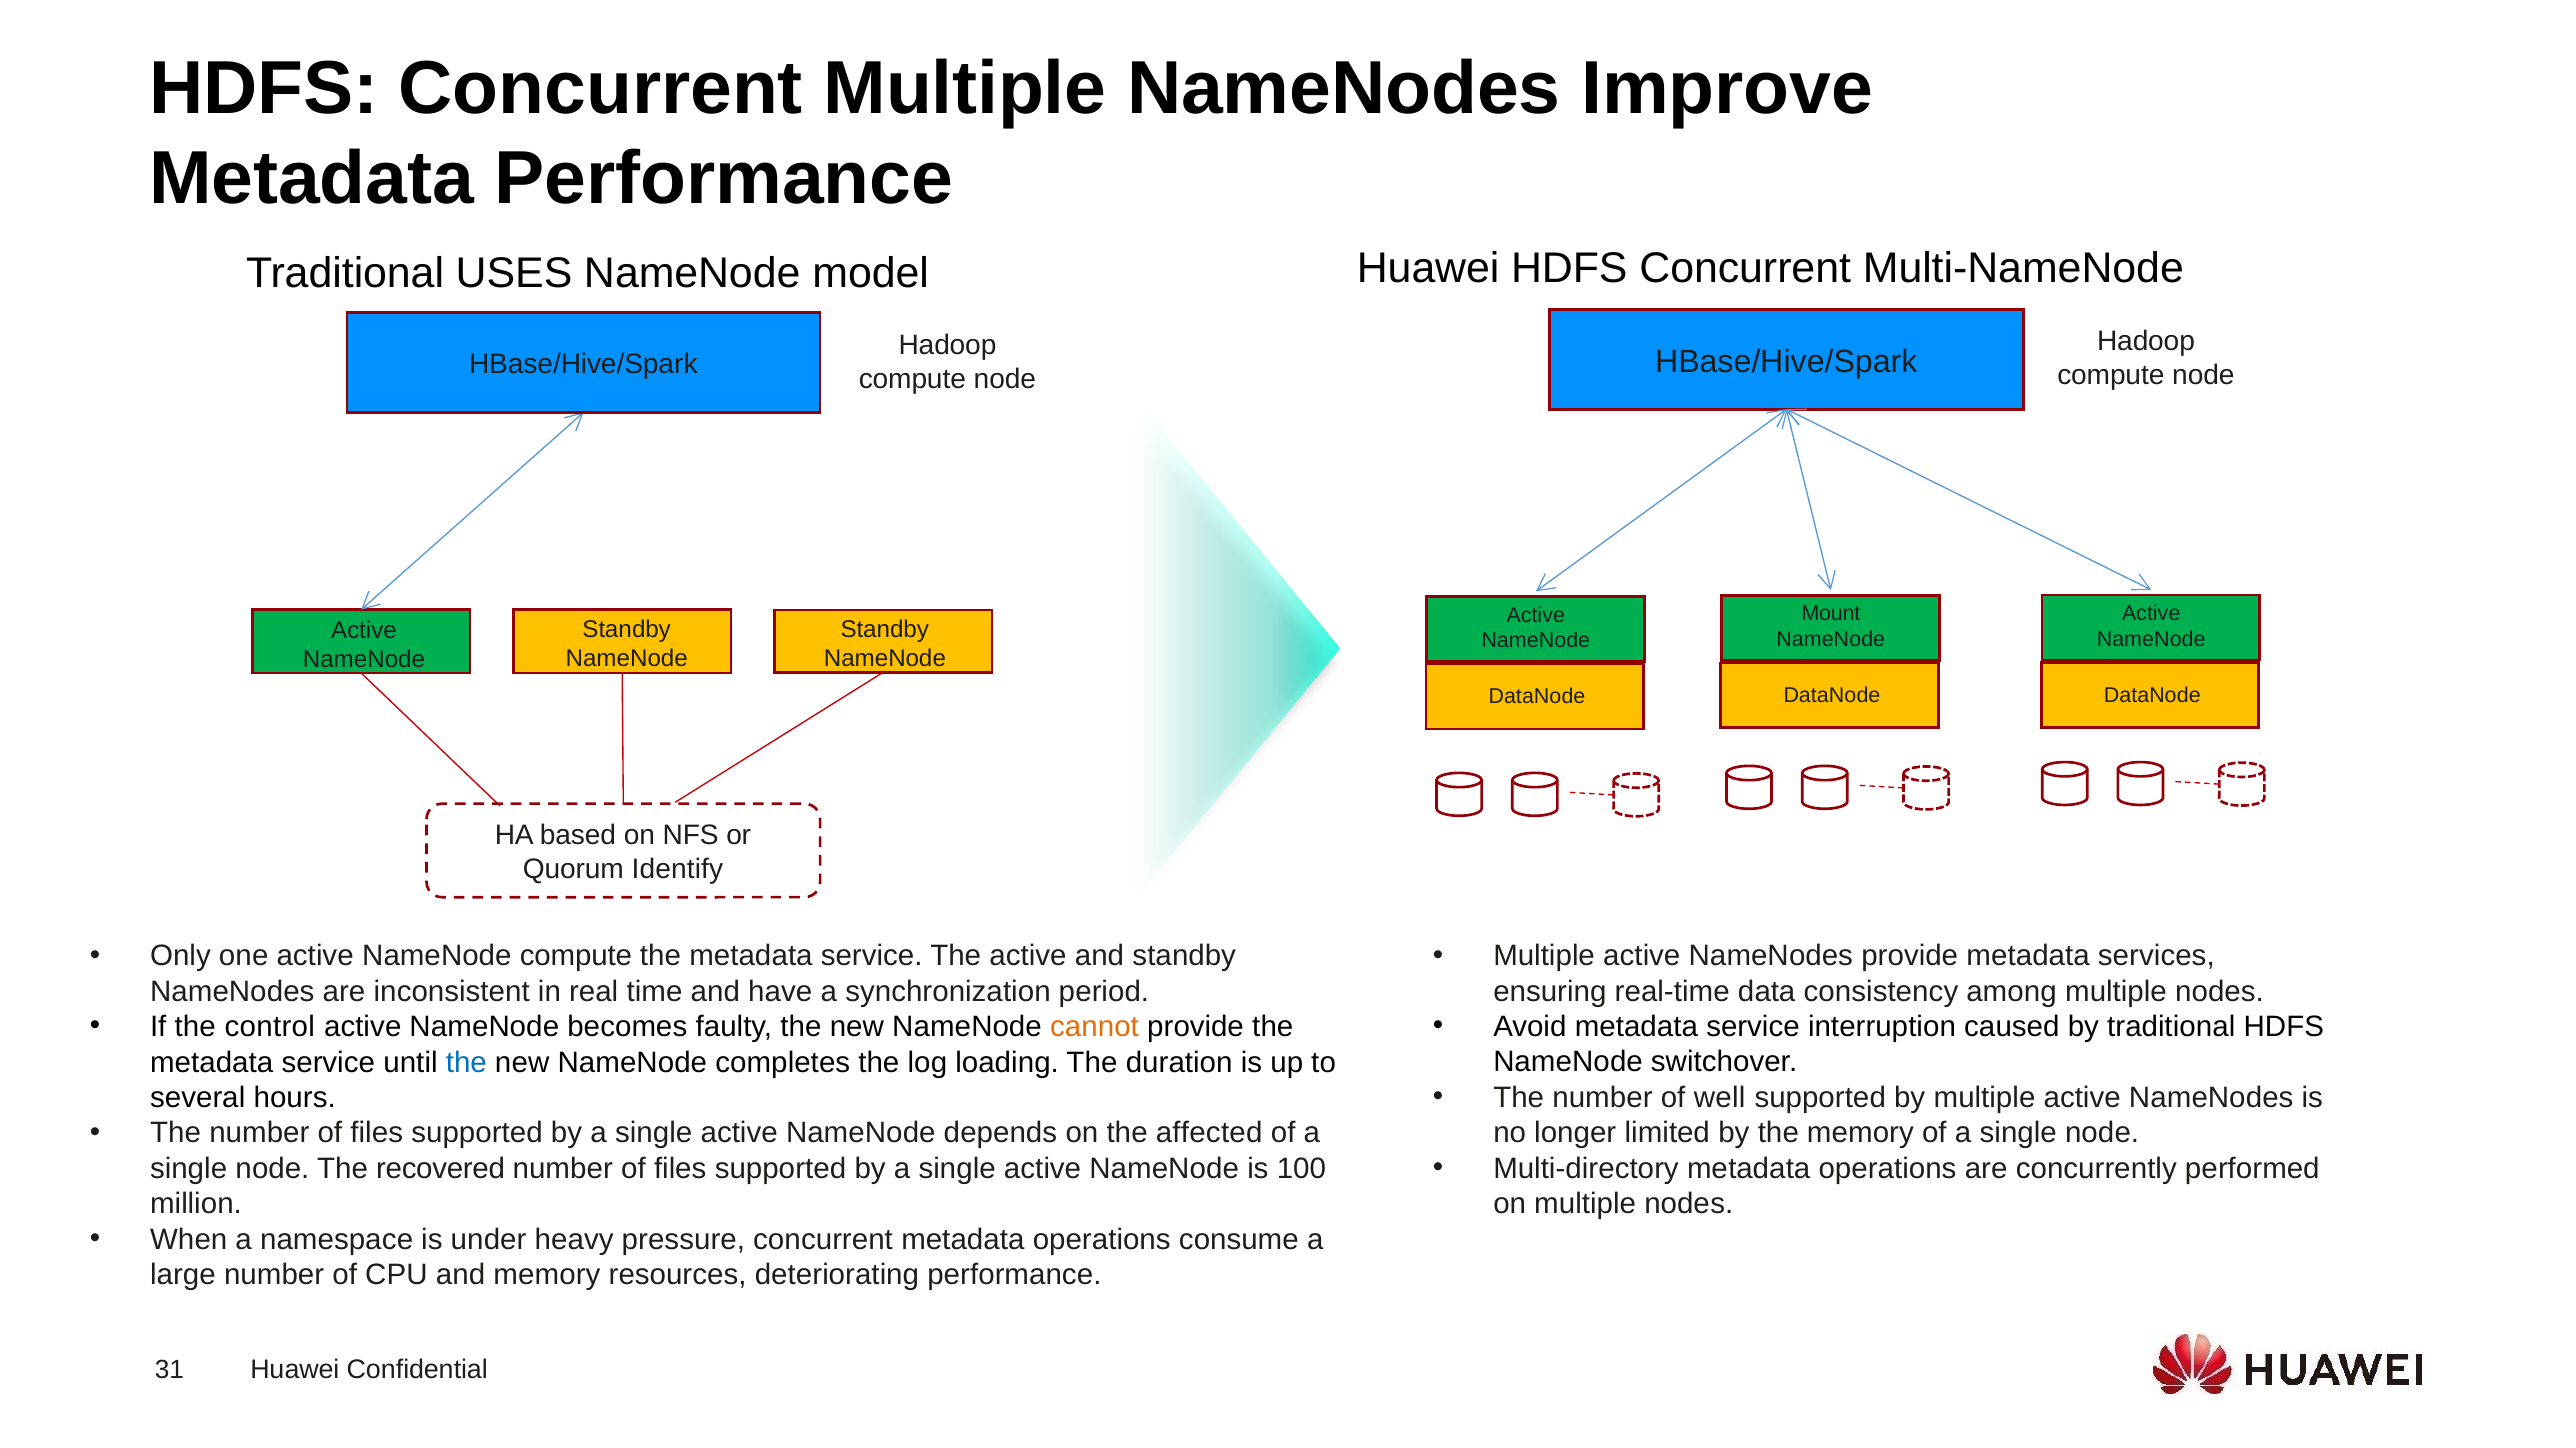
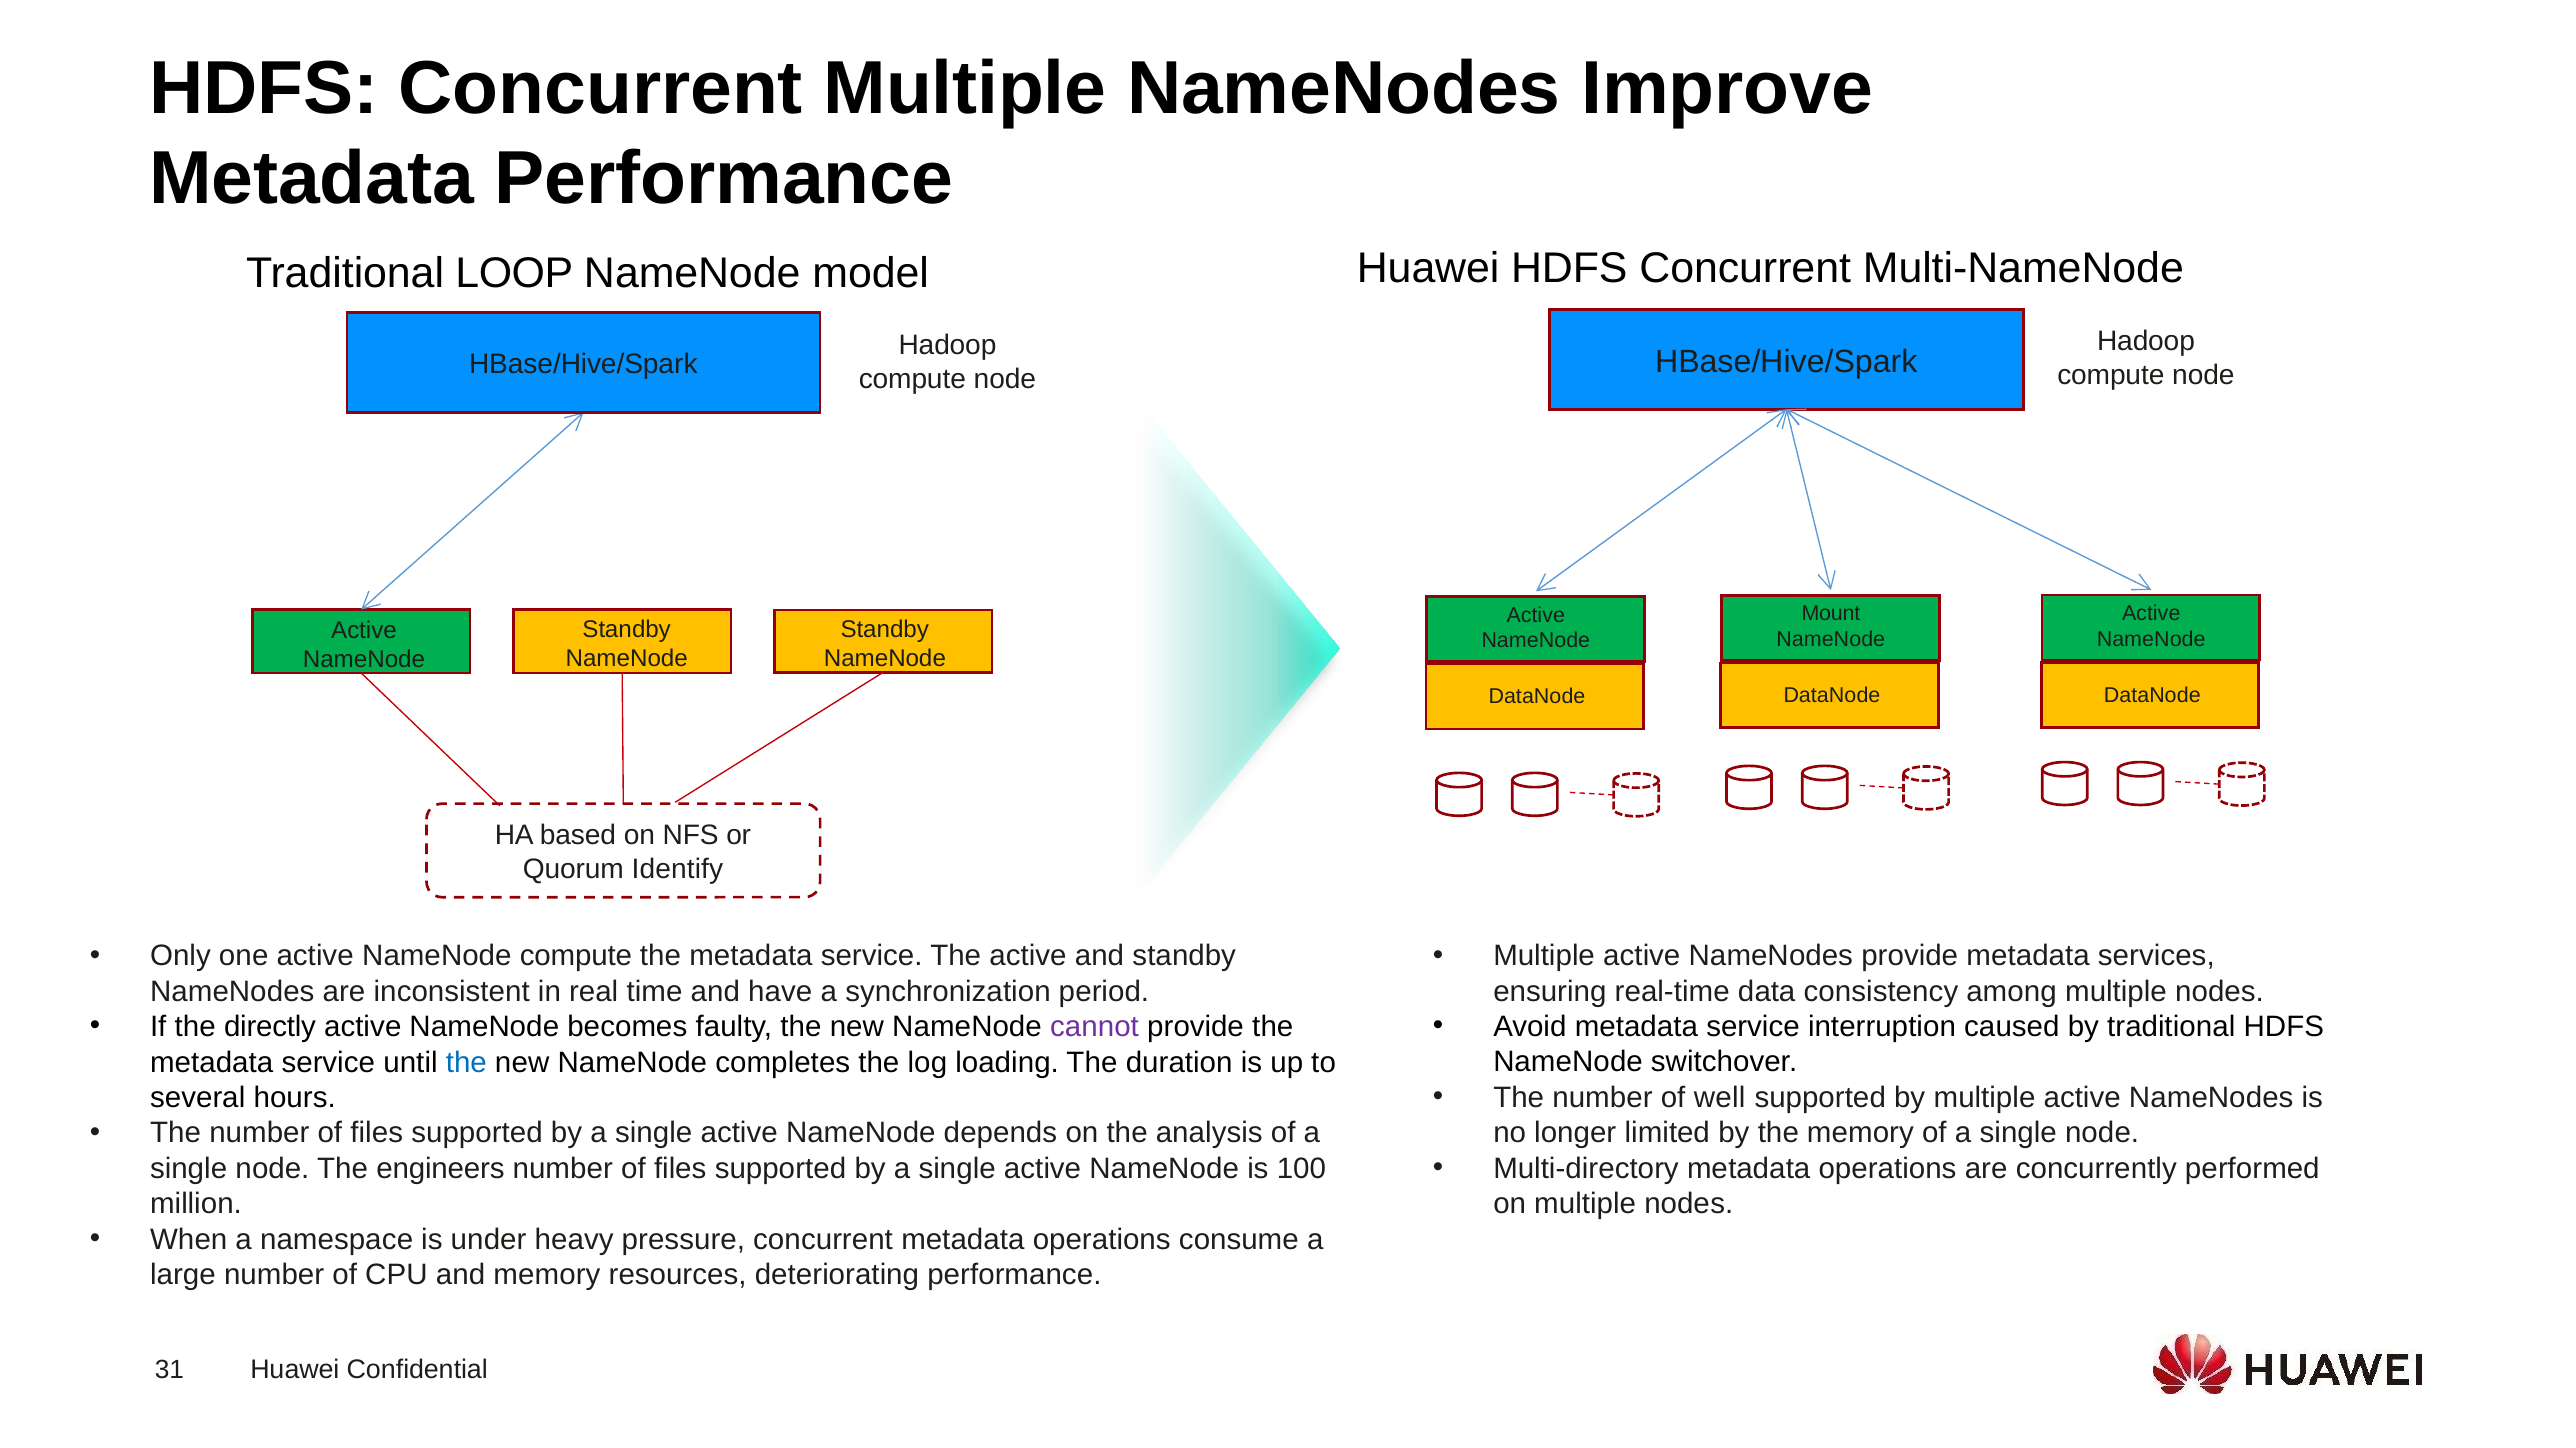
USES: USES -> LOOP
control: control -> directly
cannot colour: orange -> purple
affected: affected -> analysis
recovered: recovered -> engineers
